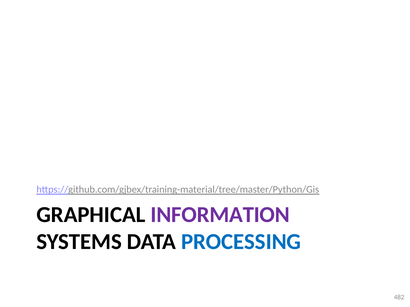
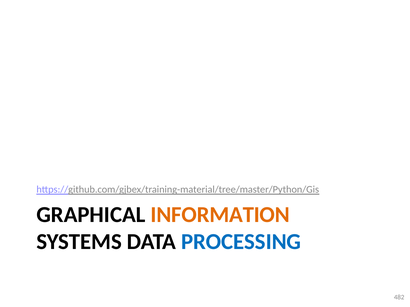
INFORMATION colour: purple -> orange
